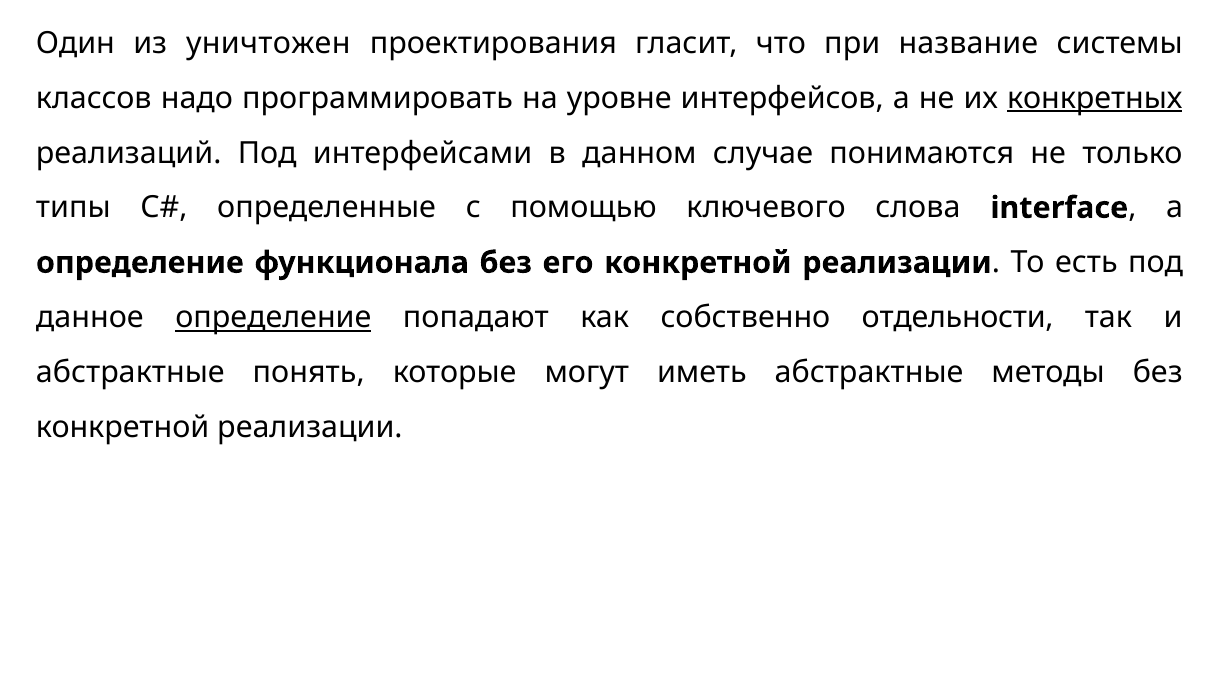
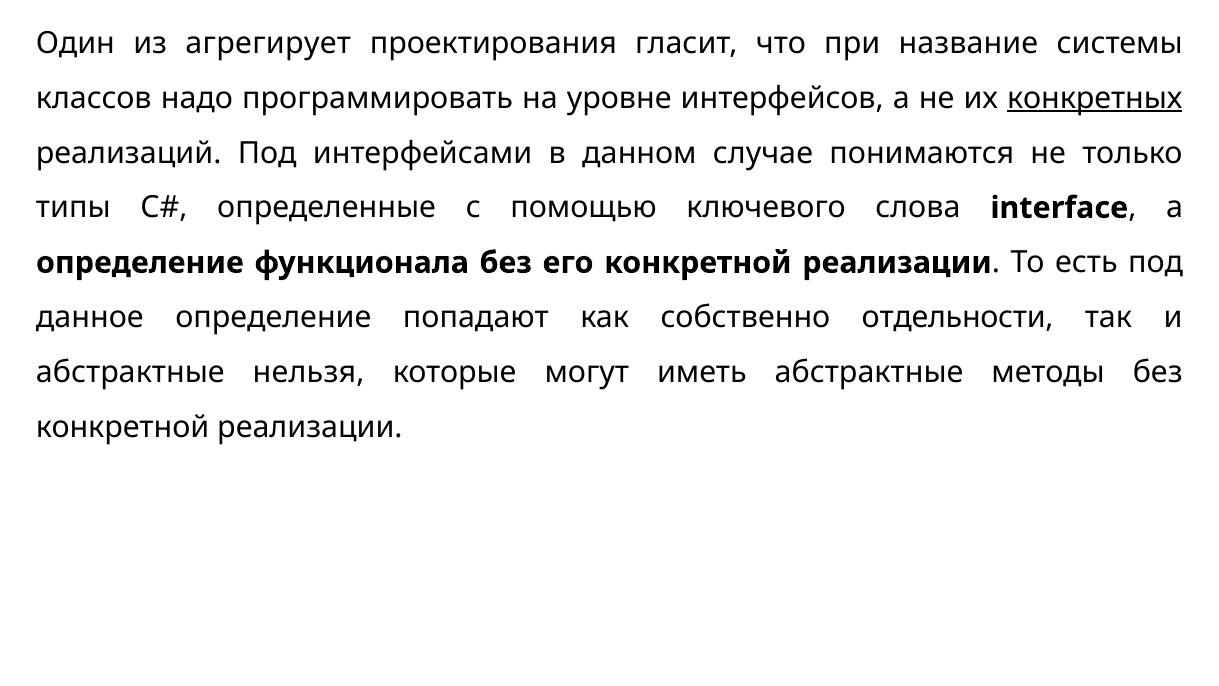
уничтожен: уничтожен -> агрегирует
определение at (273, 317) underline: present -> none
понять: понять -> нельзя
